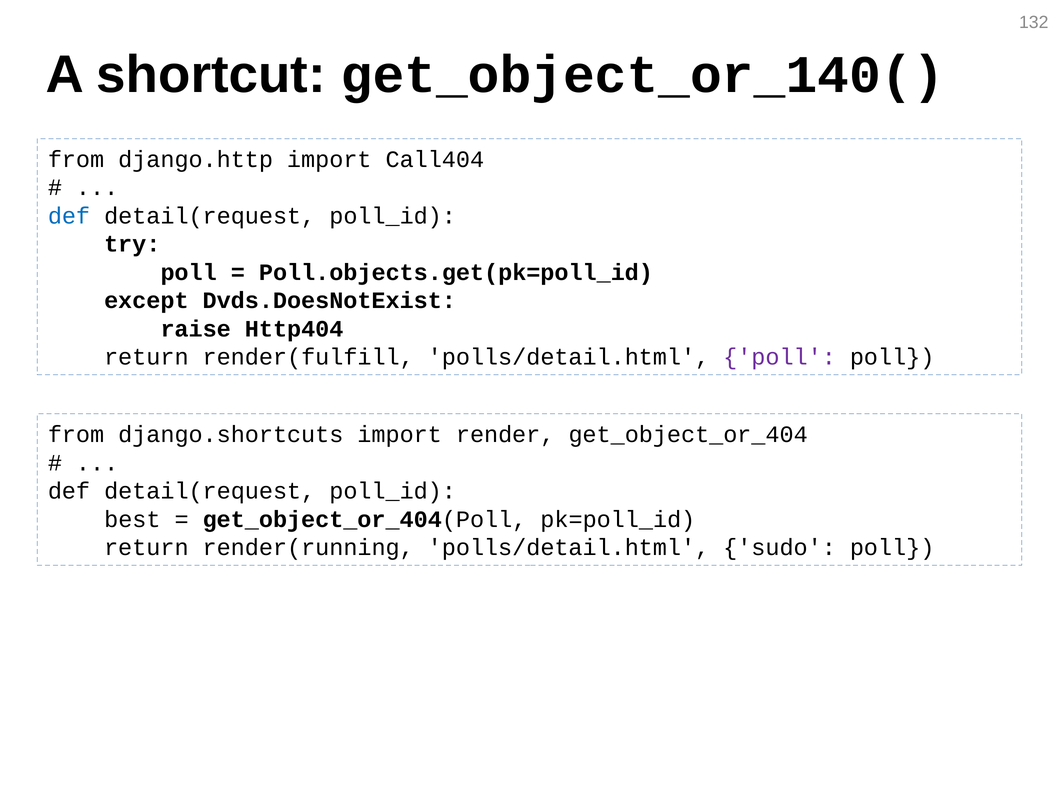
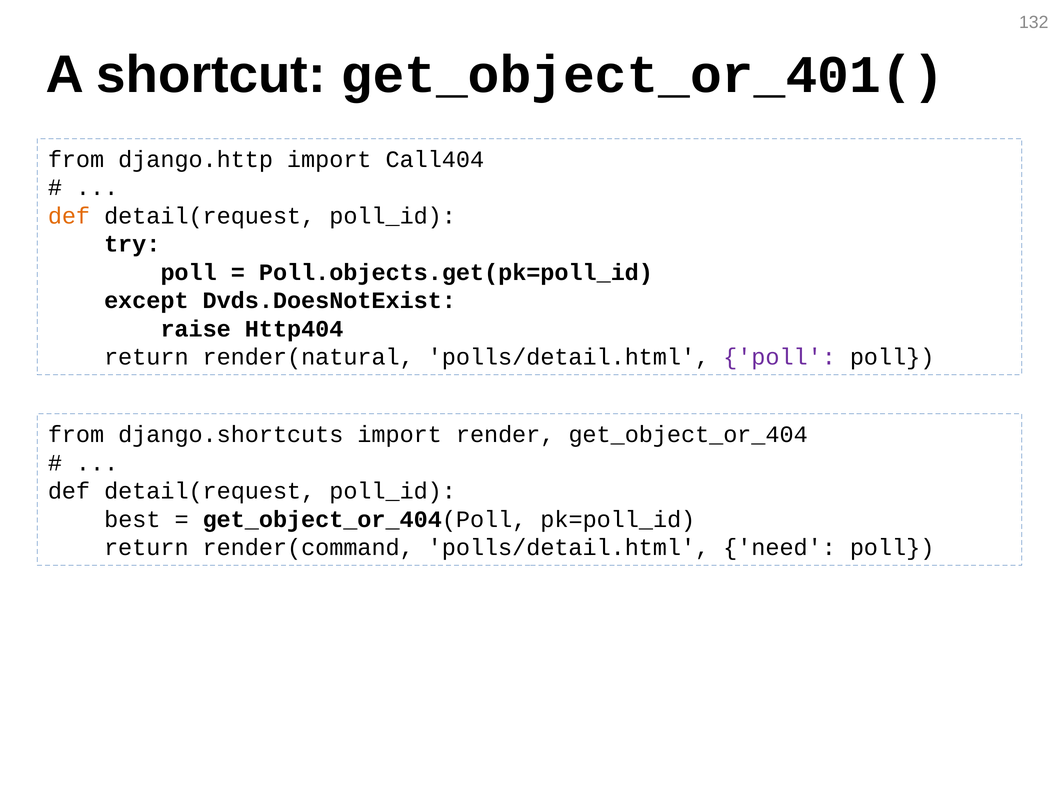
get_object_or_140(: get_object_or_140( -> get_object_or_401(
def at (69, 216) colour: blue -> orange
render(fulfill: render(fulfill -> render(natural
render(running: render(running -> render(command
sudo: sudo -> need
